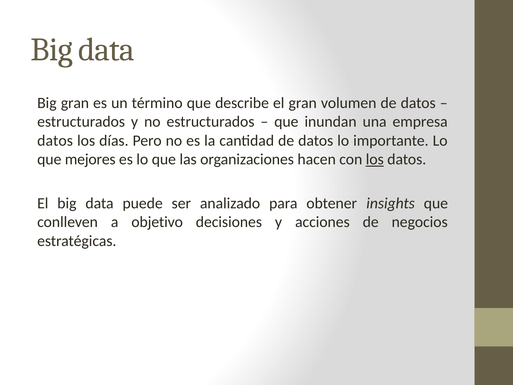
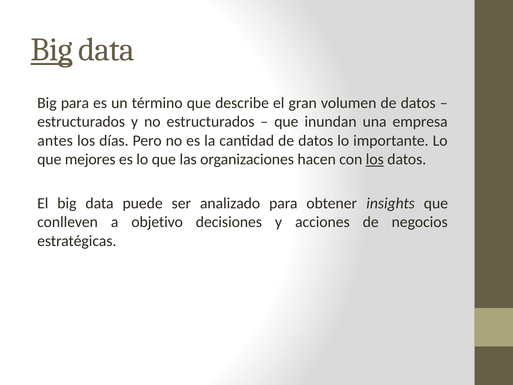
Big at (52, 50) underline: none -> present
Big gran: gran -> para
datos at (55, 140): datos -> antes
